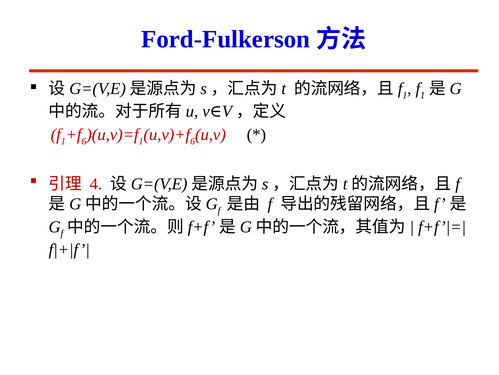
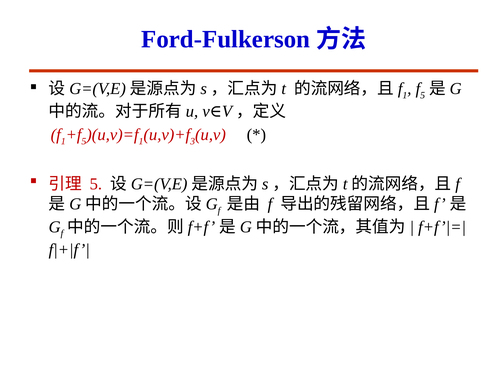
1 at (423, 95): 1 -> 5
6 at (84, 141): 6 -> 5
6 at (193, 141): 6 -> 3
4 at (96, 184): 4 -> 5
